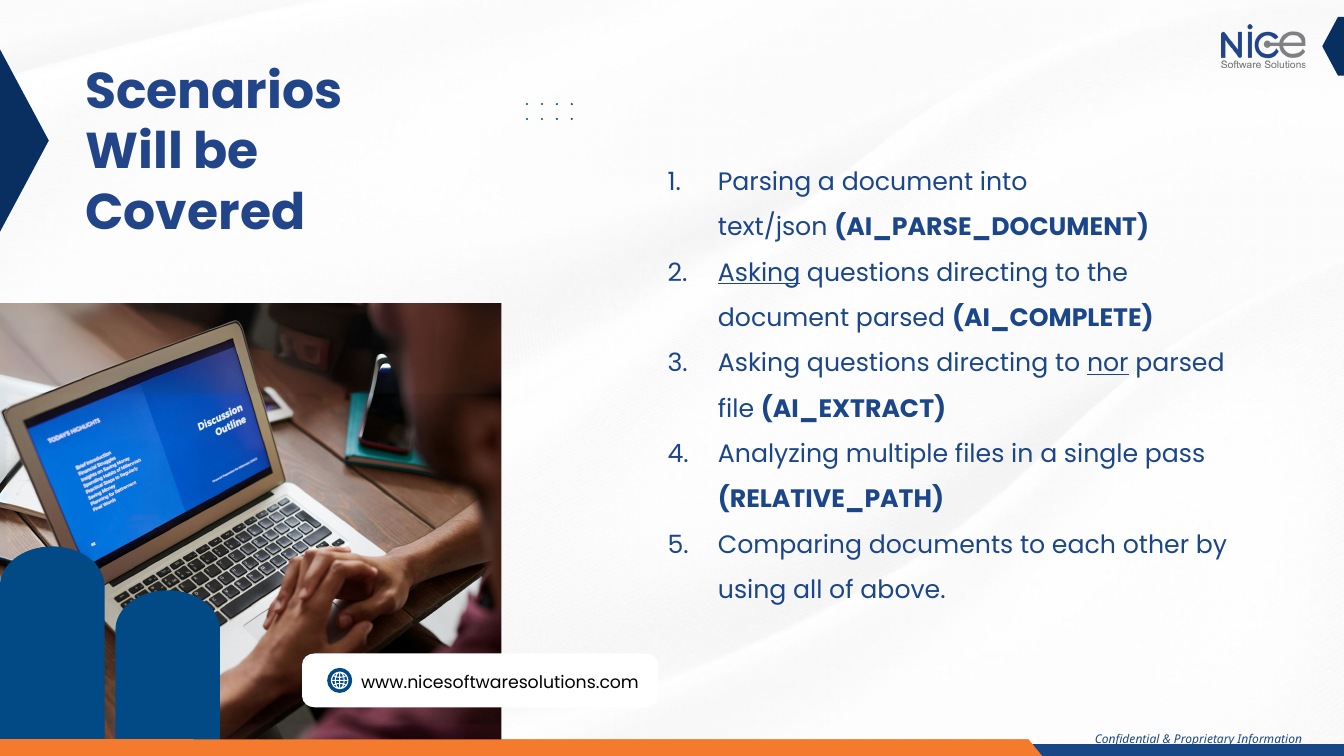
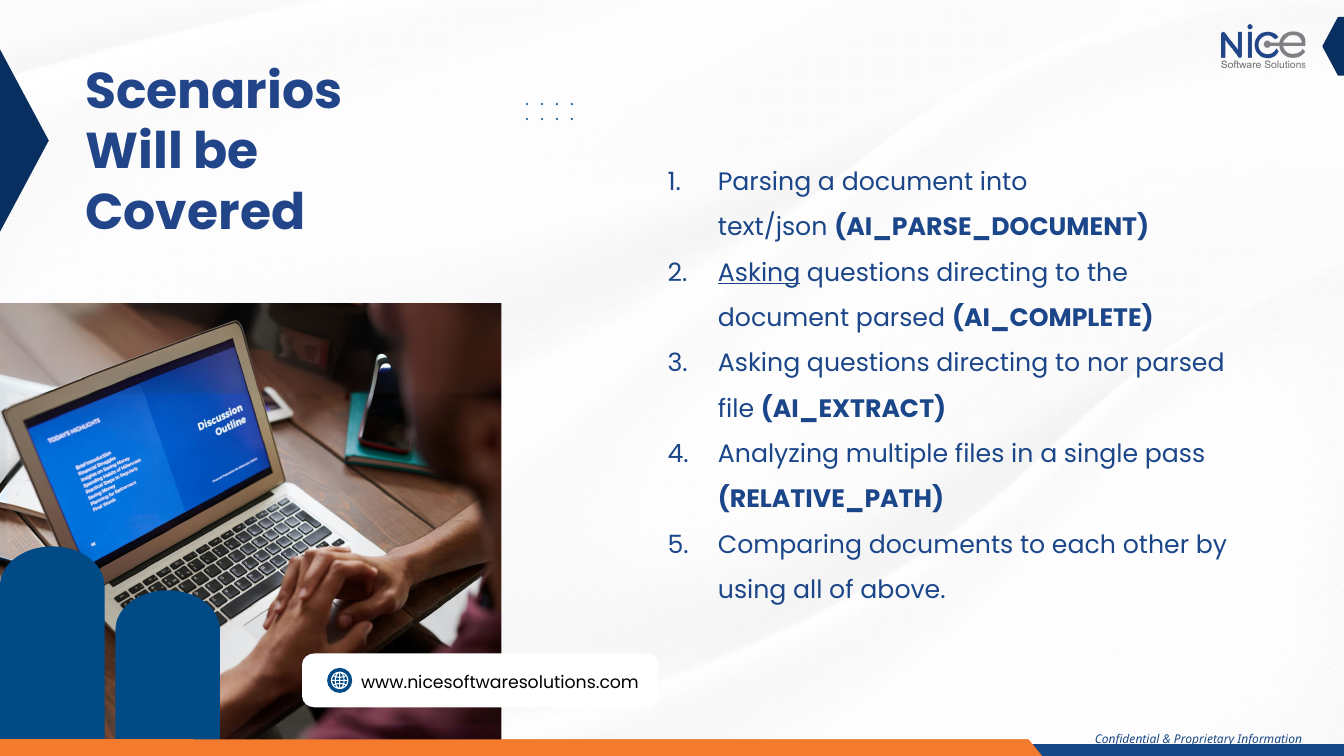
nor underline: present -> none
